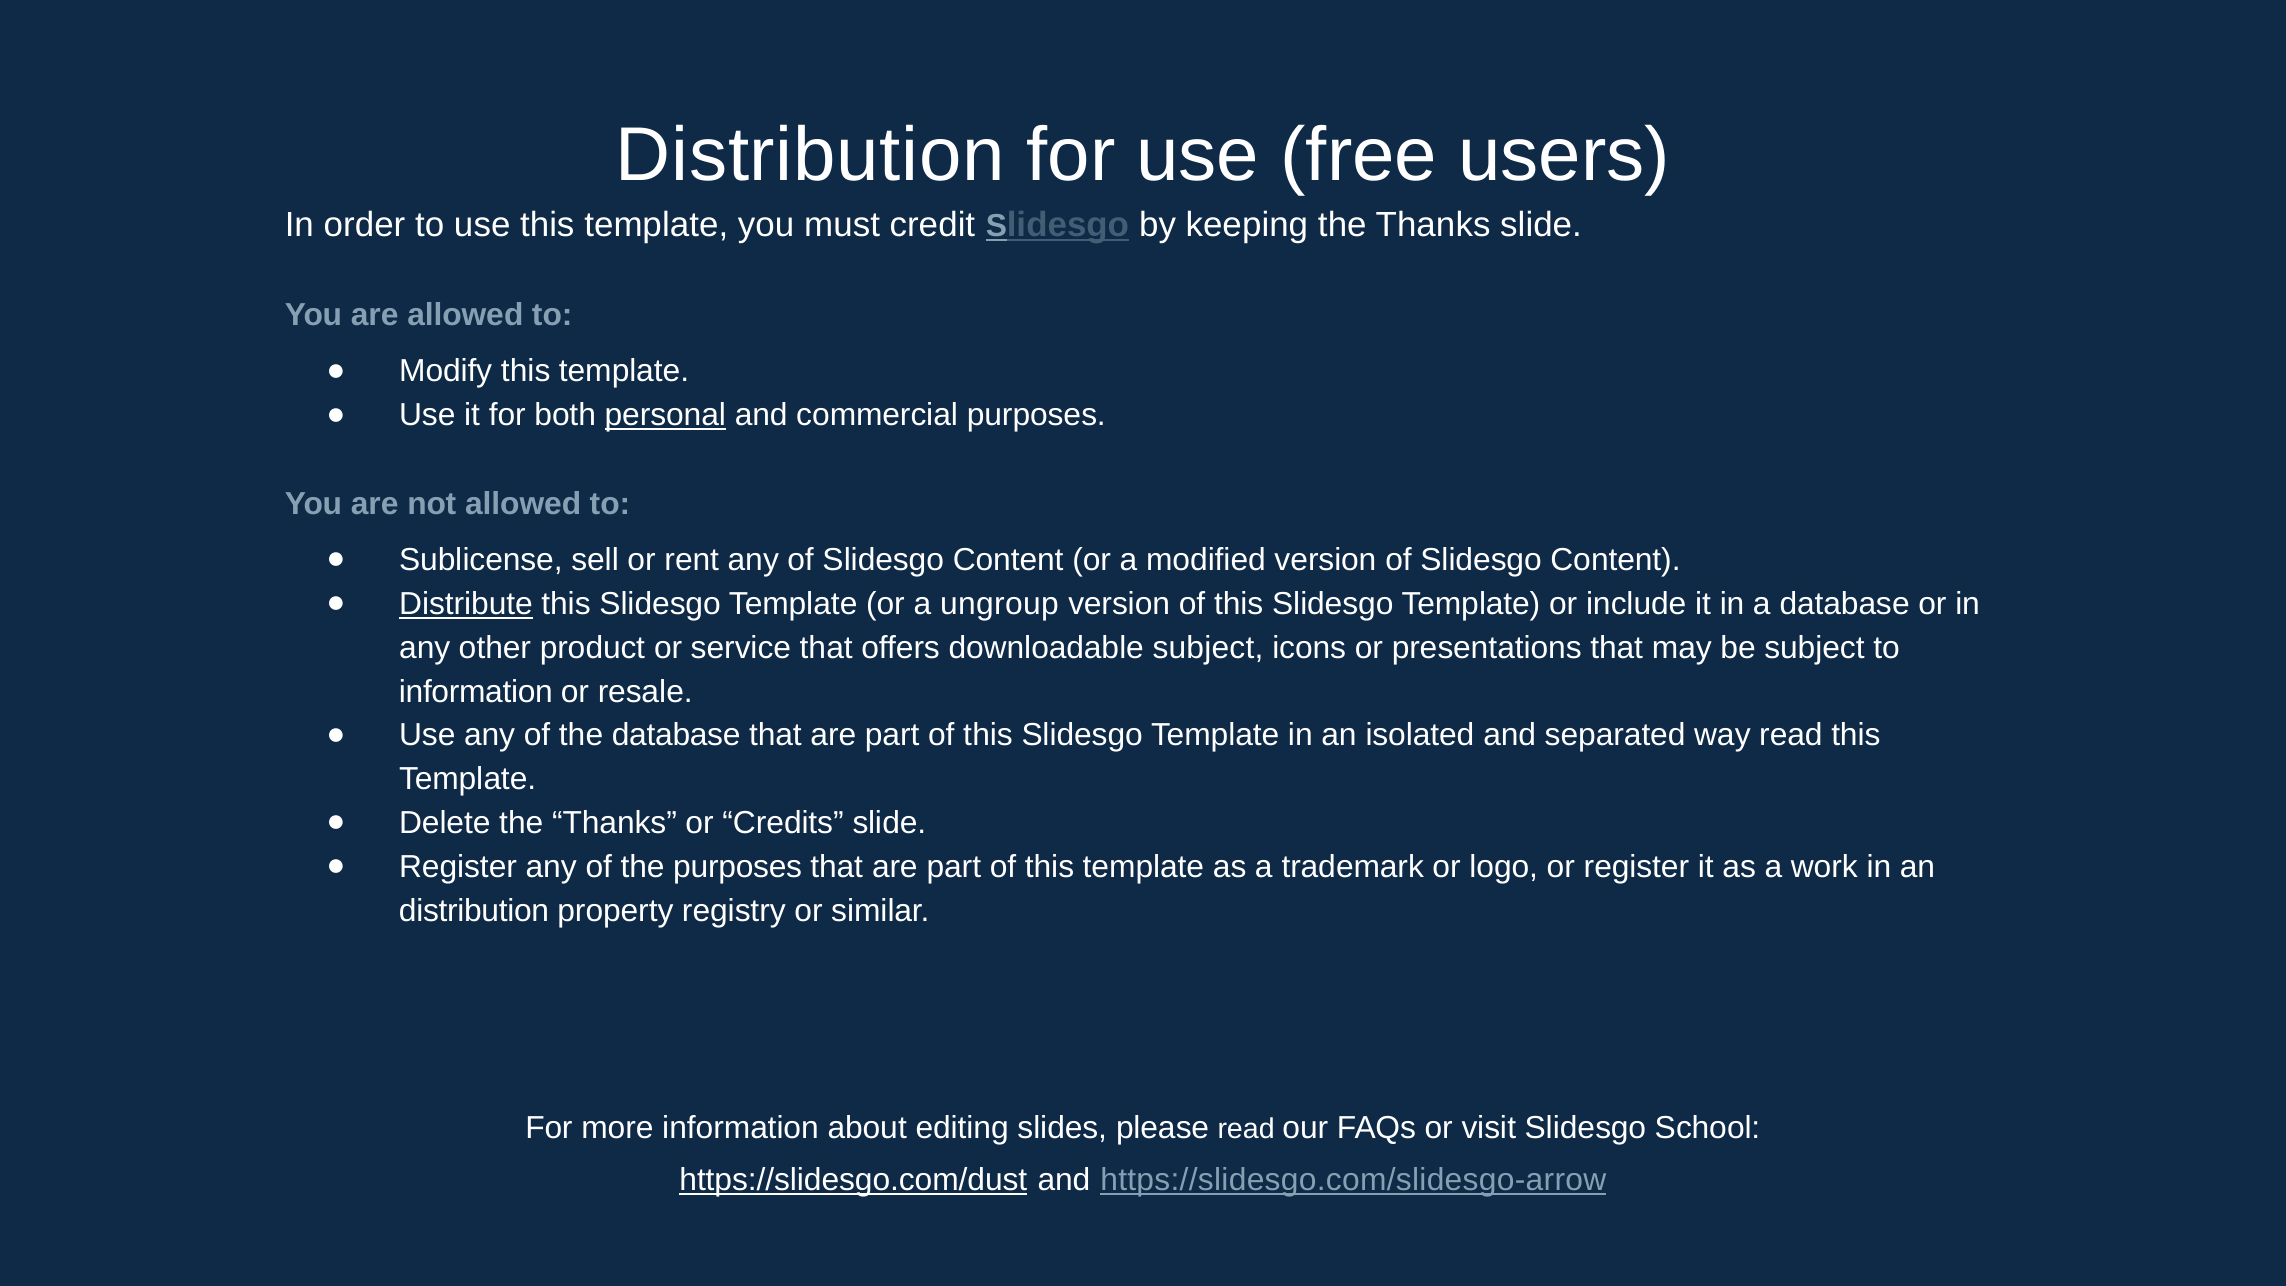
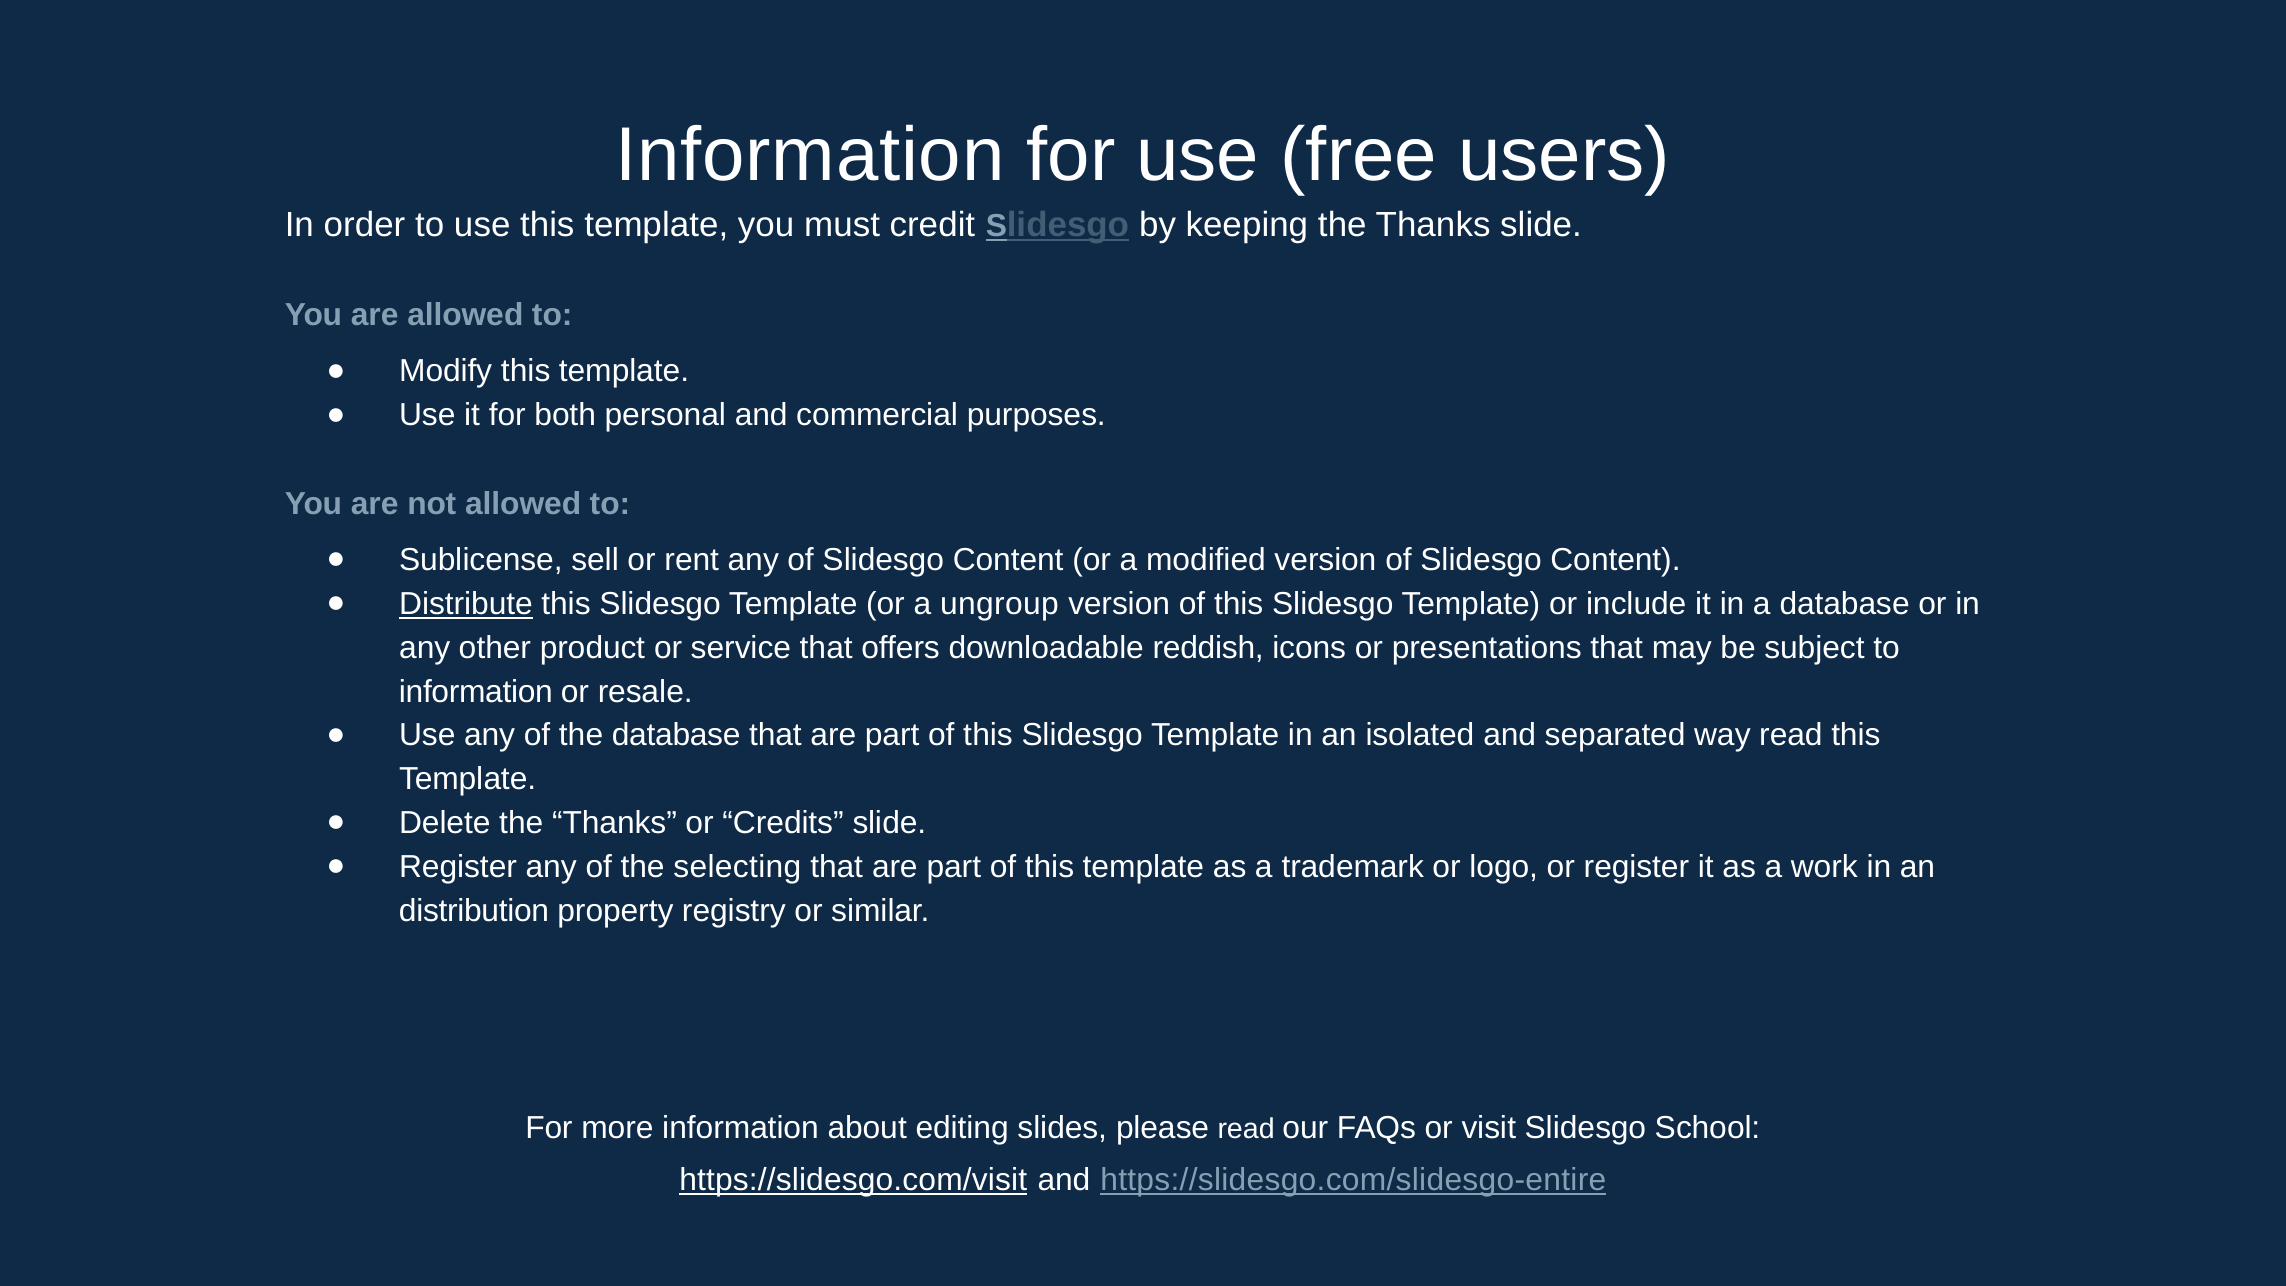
Distribution at (810, 155): Distribution -> Information
personal underline: present -> none
downloadable subject: subject -> reddish
the purposes: purposes -> selecting
https://slidesgo.com/dust: https://slidesgo.com/dust -> https://slidesgo.com/visit
https://slidesgo.com/slidesgo-arrow: https://slidesgo.com/slidesgo-arrow -> https://slidesgo.com/slidesgo-entire
